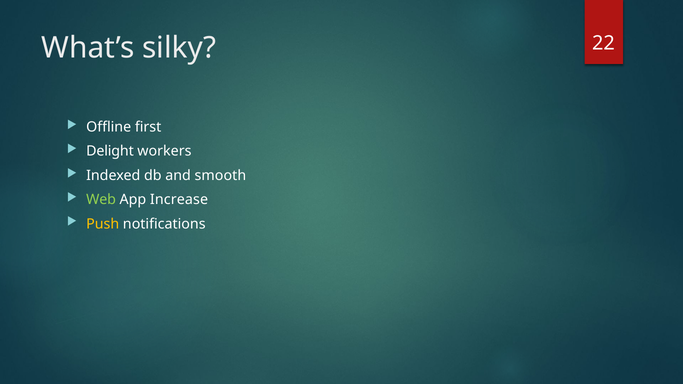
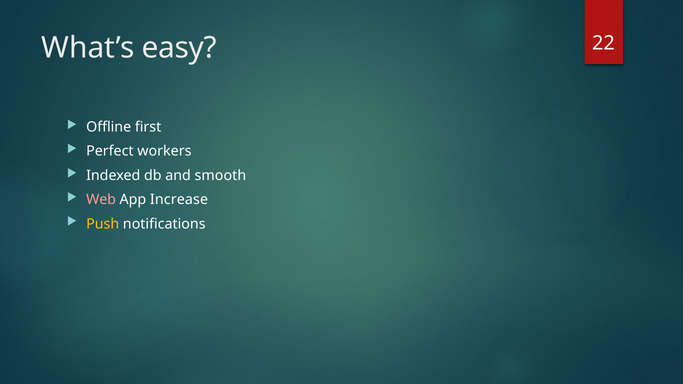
silky: silky -> easy
Delight: Delight -> Perfect
Web colour: light green -> pink
